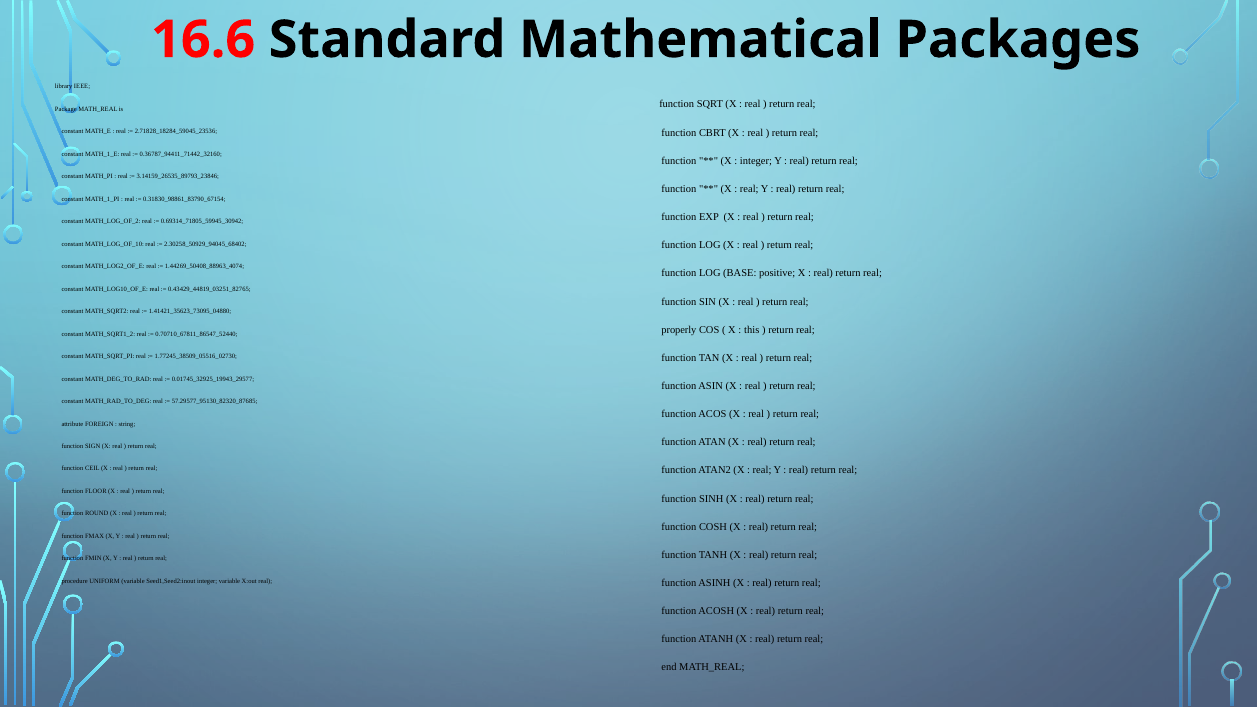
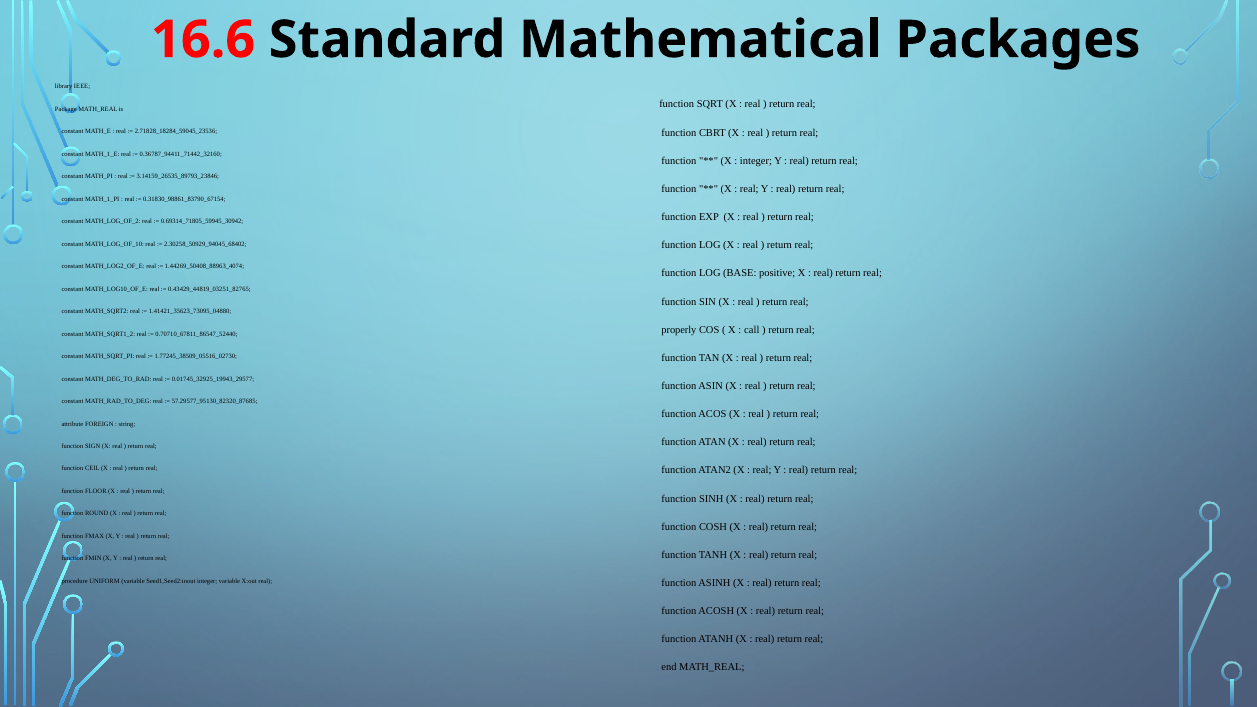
this: this -> call
